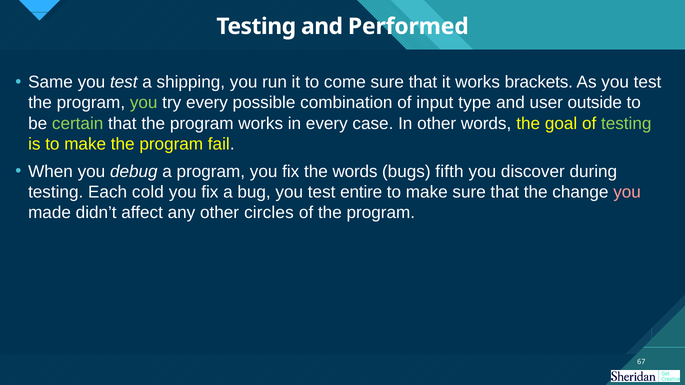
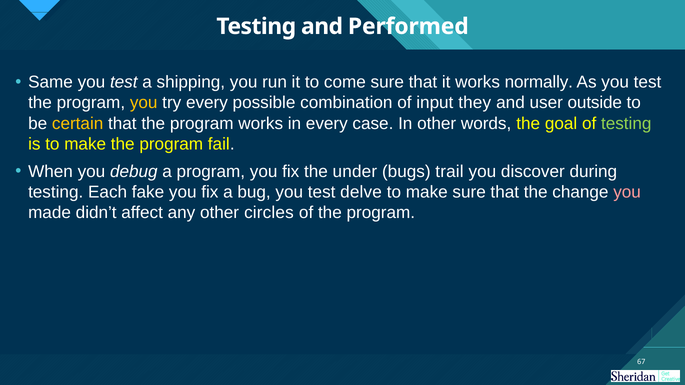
brackets: brackets -> normally
you at (144, 103) colour: light green -> yellow
type: type -> they
certain colour: light green -> yellow
the words: words -> under
fifth: fifth -> trail
cold: cold -> fake
entire: entire -> delve
